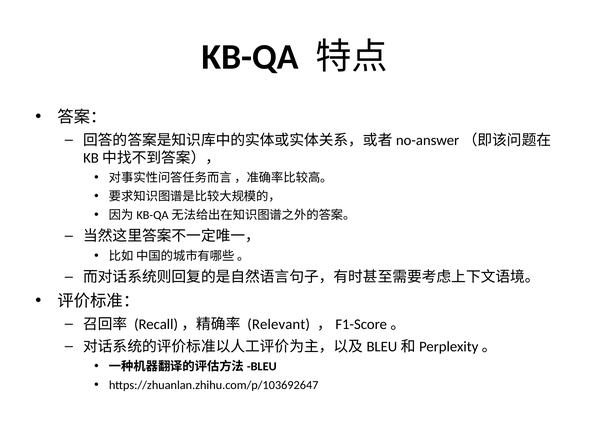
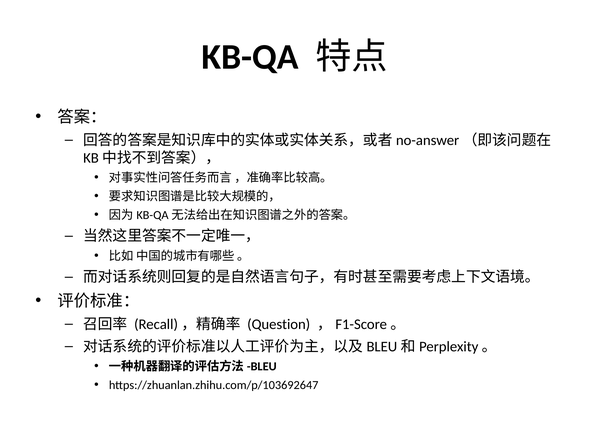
Relevant: Relevant -> Question
